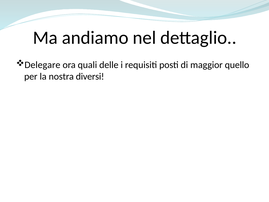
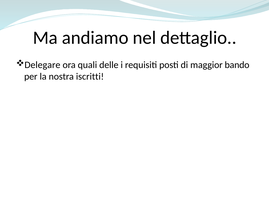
quello: quello -> bando
diversi: diversi -> iscritti
